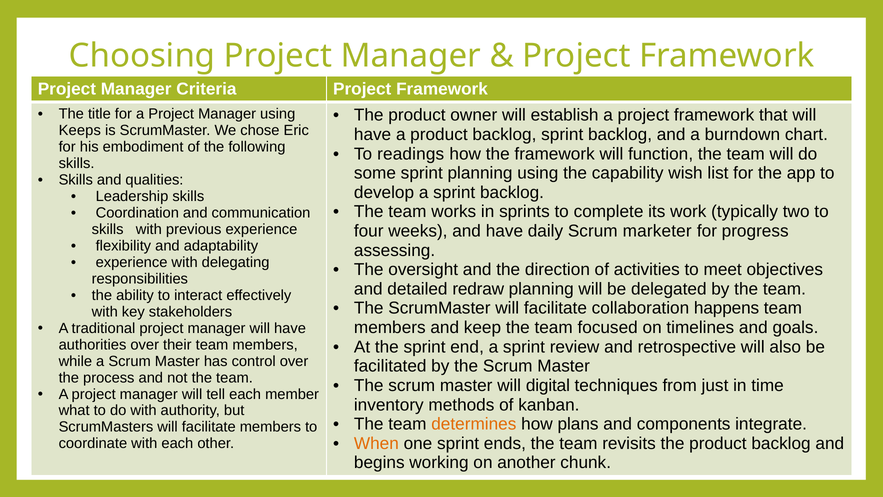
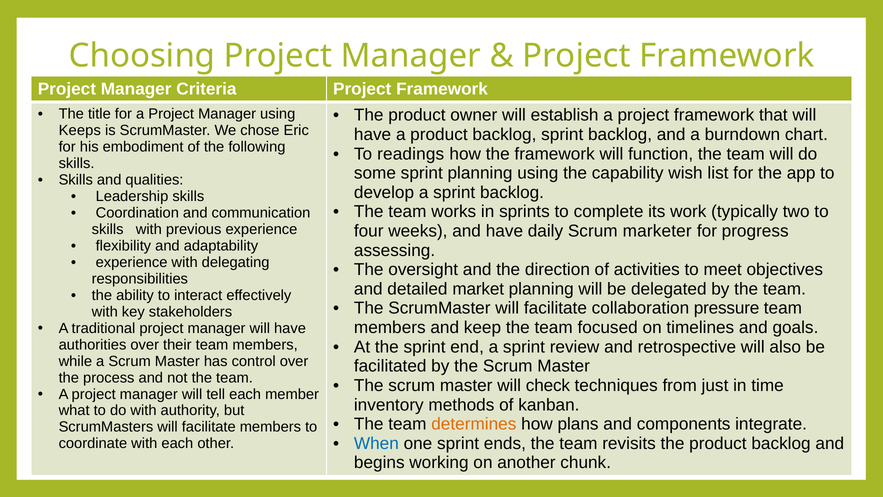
redraw: redraw -> market
happens: happens -> pressure
digital: digital -> check
When colour: orange -> blue
